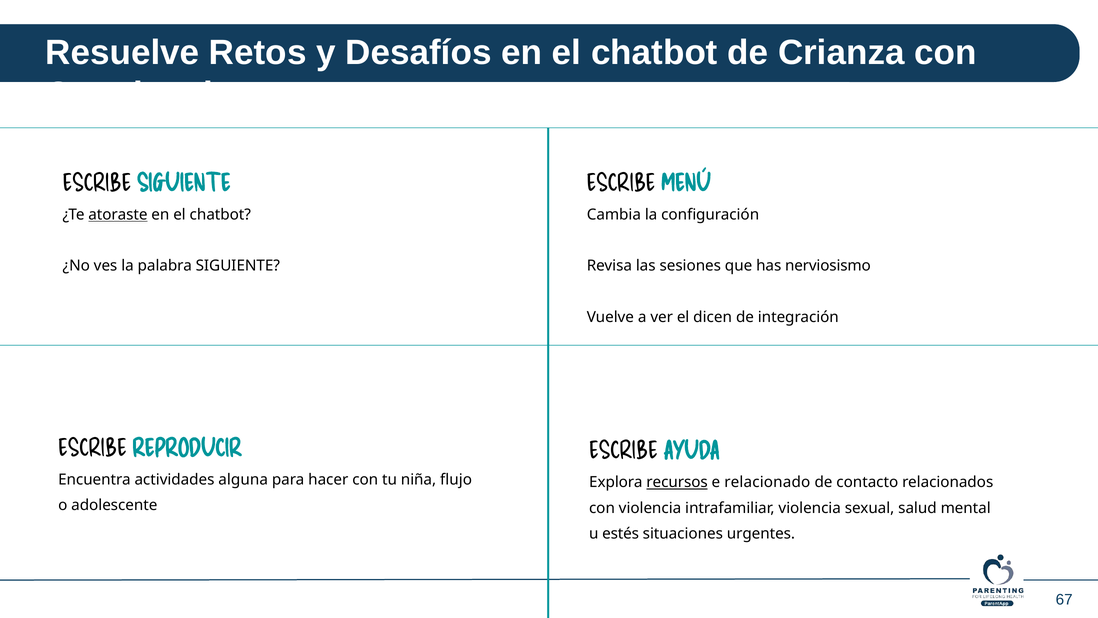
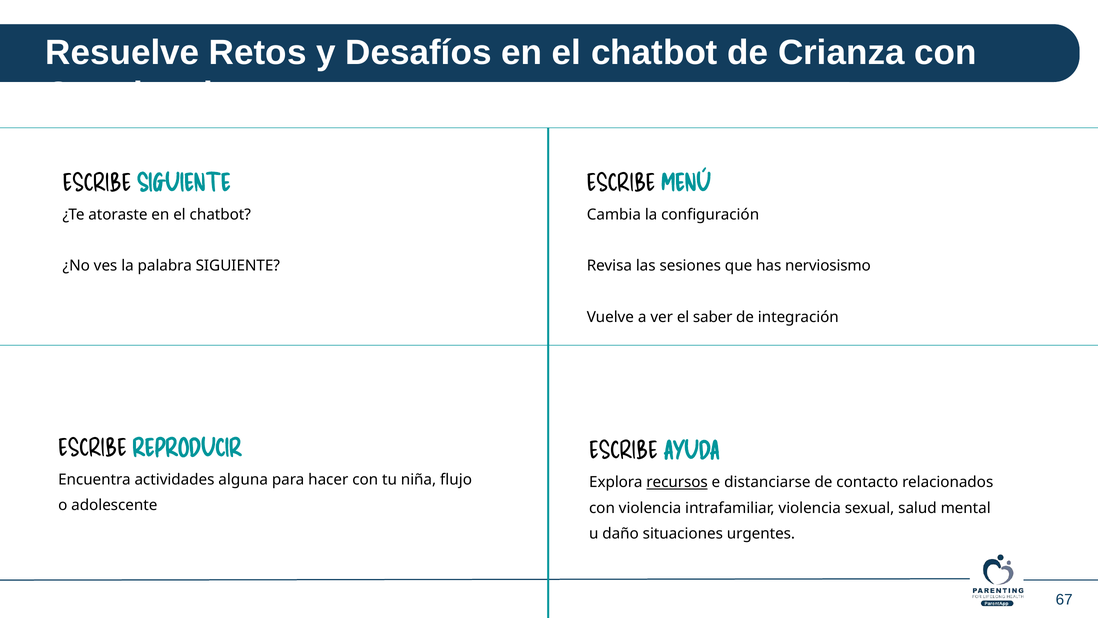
atoraste underline: present -> none
dicen: dicen -> saber
relacionado: relacionado -> distanciarse
estés: estés -> daño
